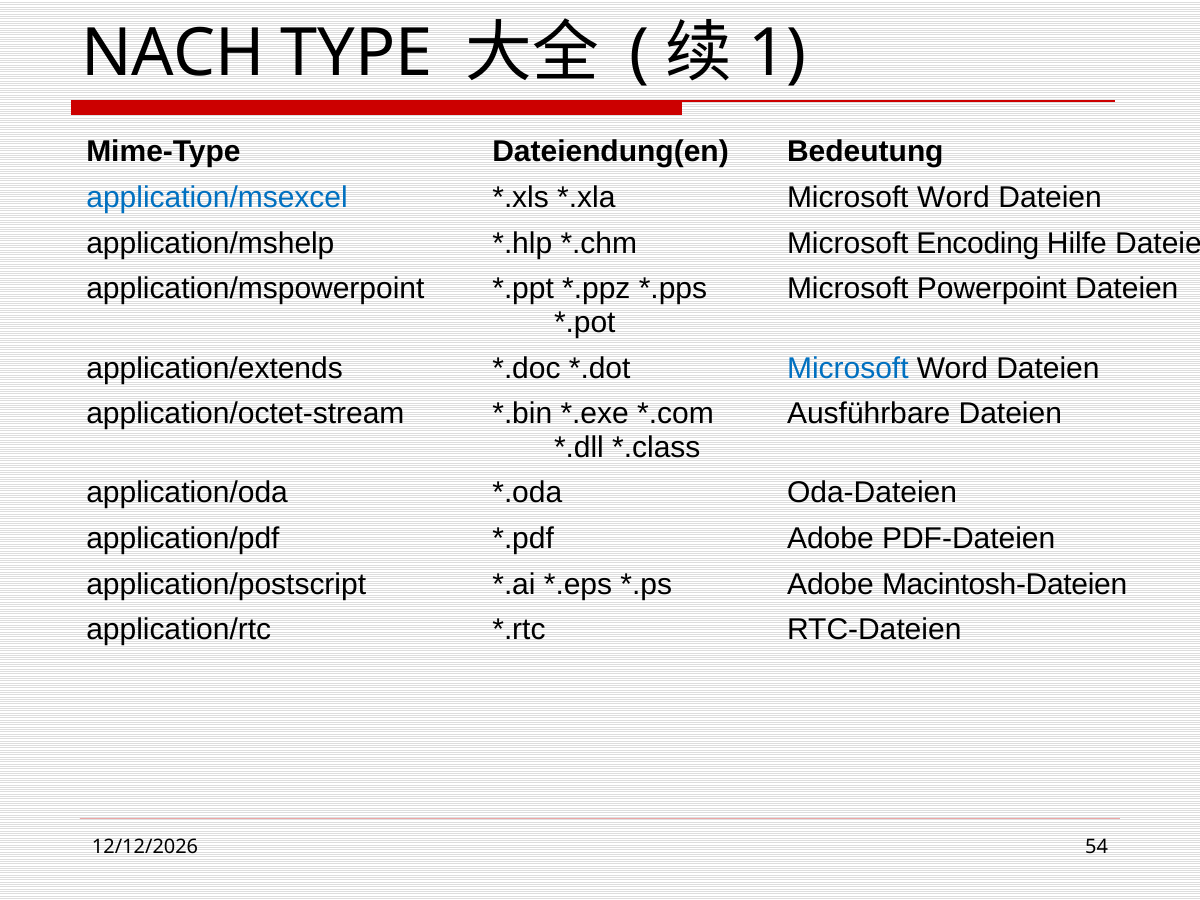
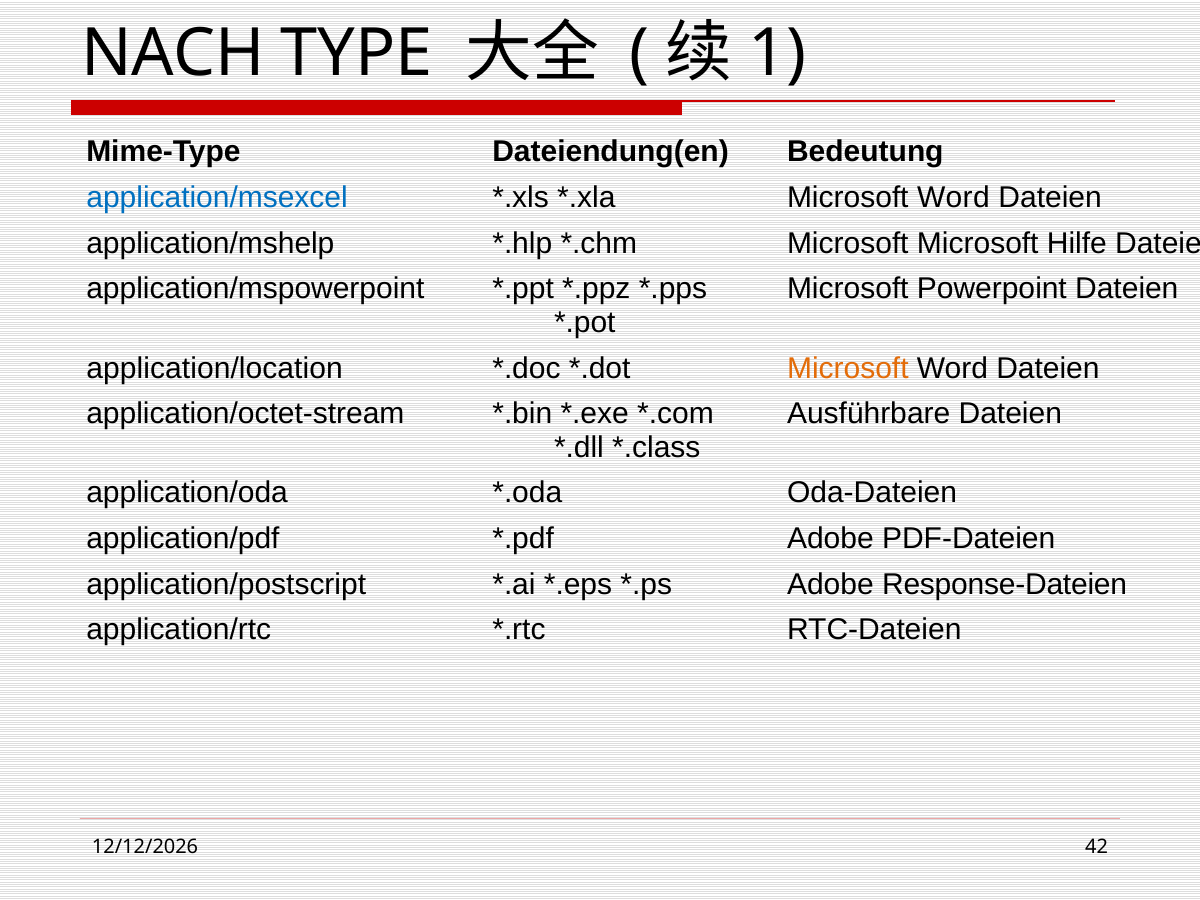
Microsoft Encoding: Encoding -> Microsoft
application/extends: application/extends -> application/location
Microsoft at (848, 368) colour: blue -> orange
Macintosh-Dateien: Macintosh-Dateien -> Response-Dateien
54: 54 -> 42
